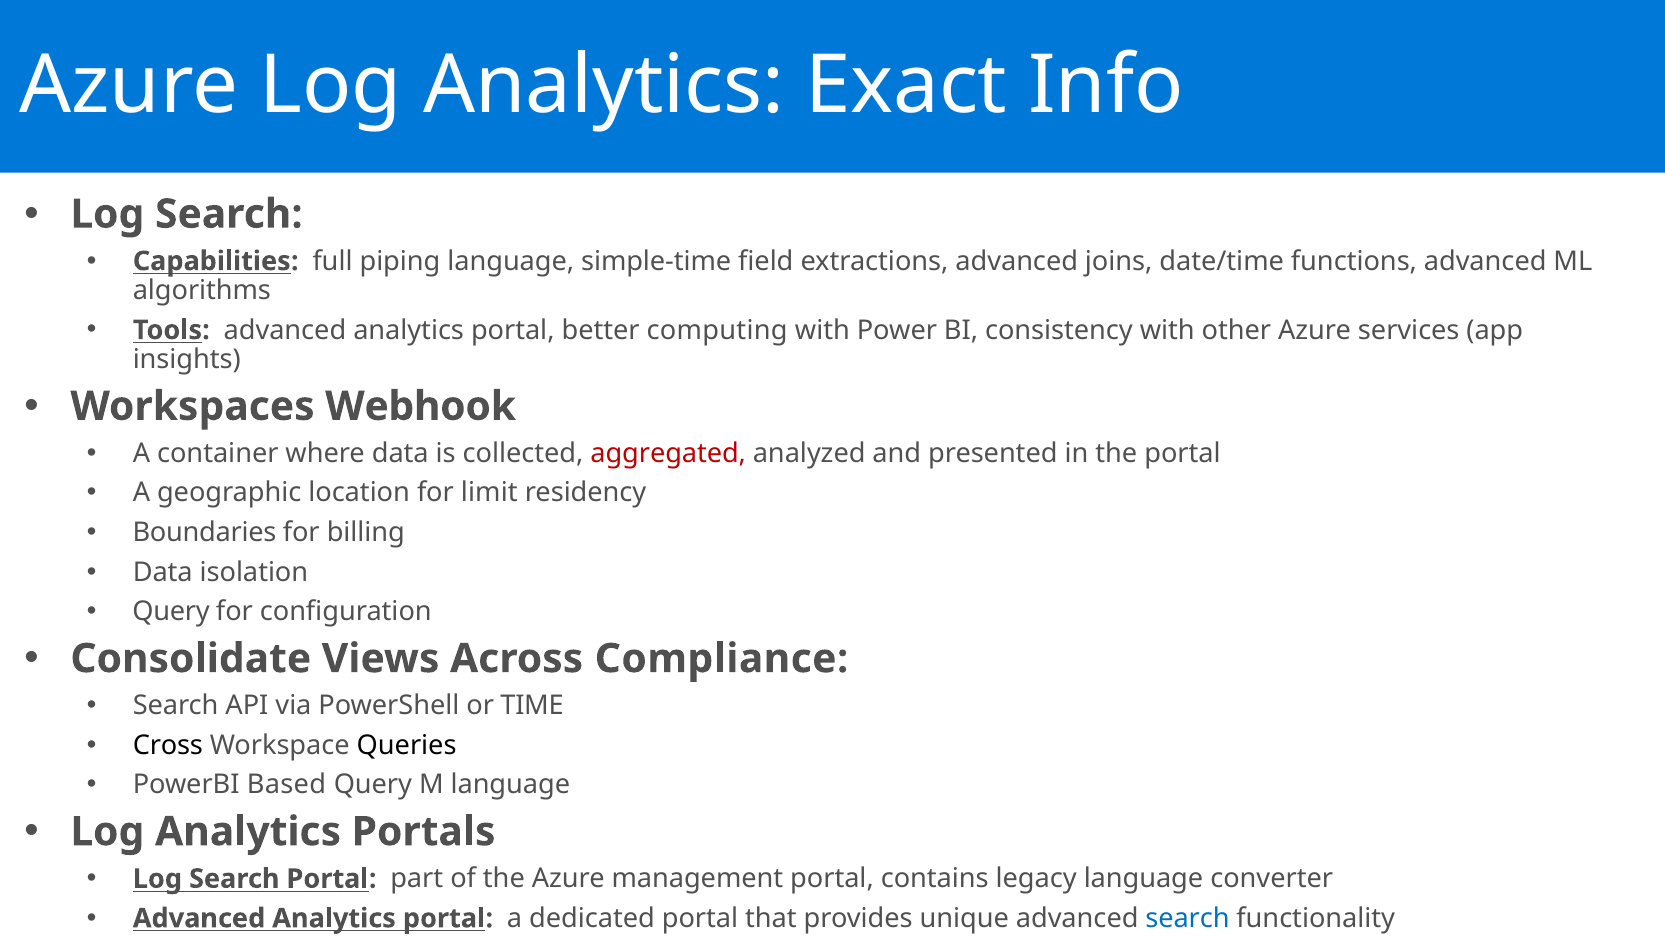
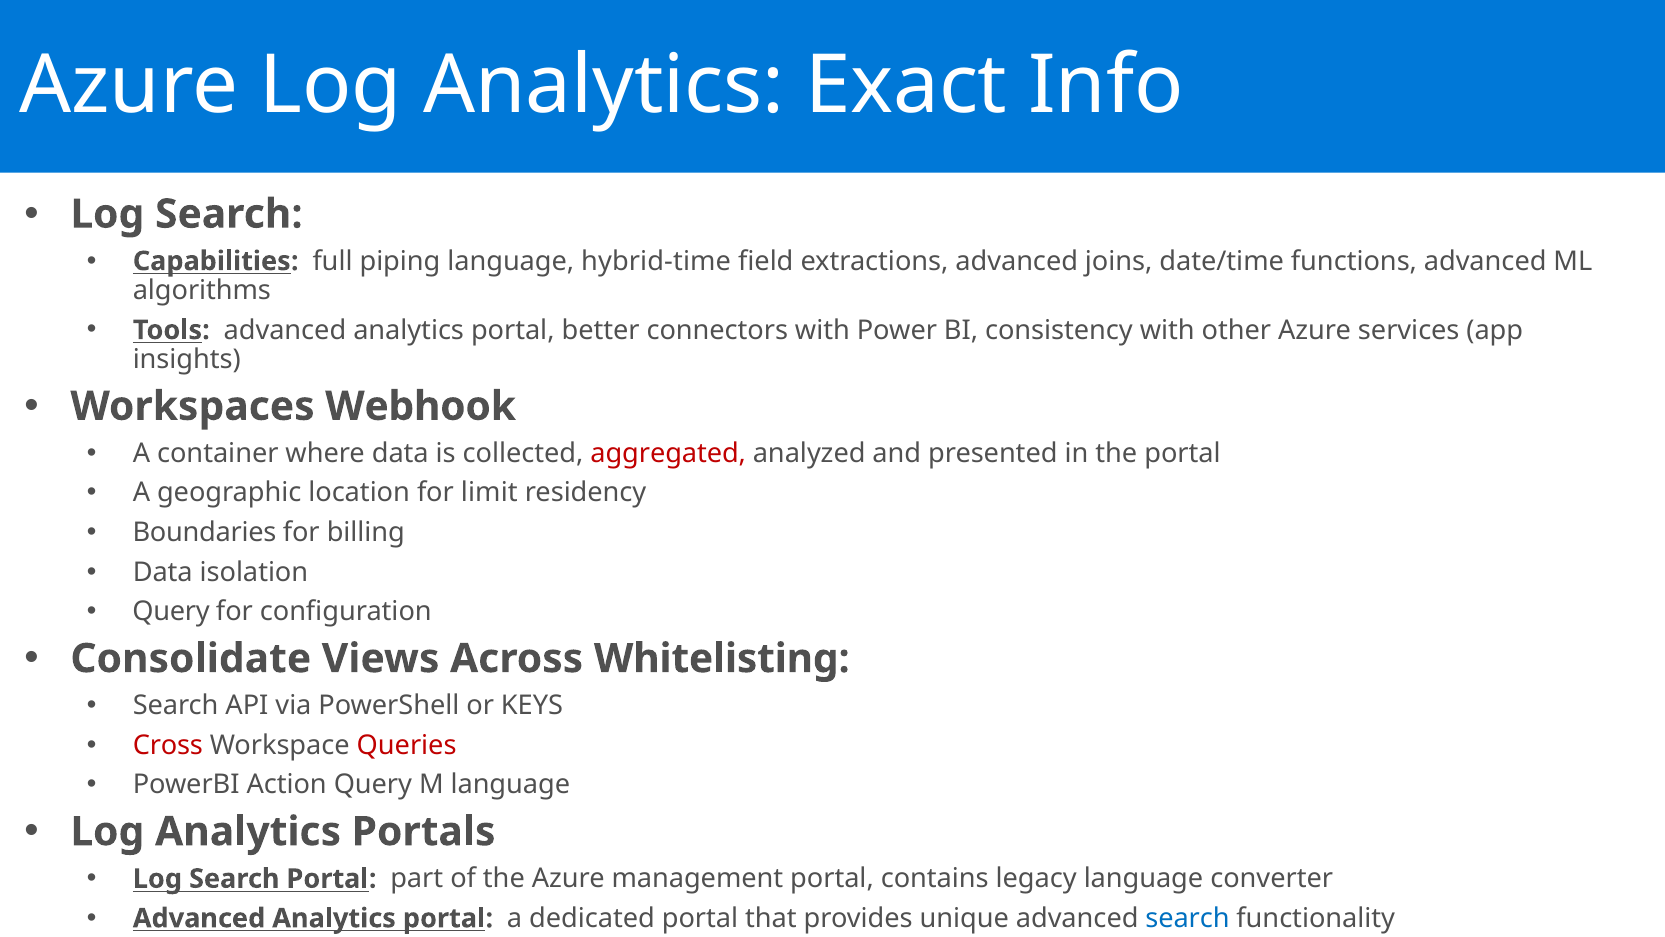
simple-time: simple-time -> hybrid-time
computing: computing -> connectors
Compliance: Compliance -> Whitelisting
TIME: TIME -> KEYS
Cross colour: black -> red
Queries colour: black -> red
Based: Based -> Action
